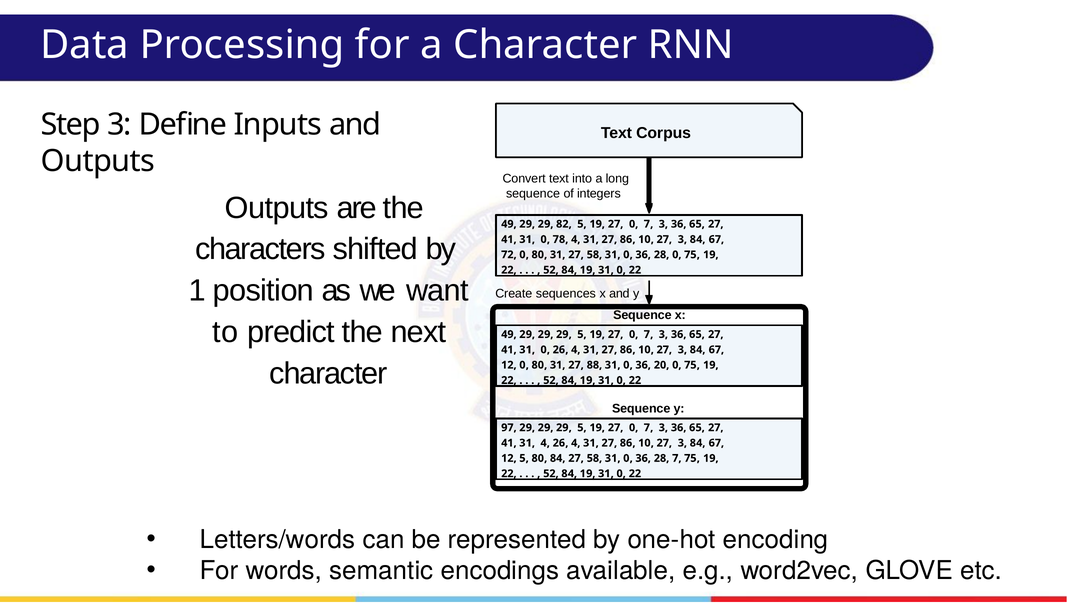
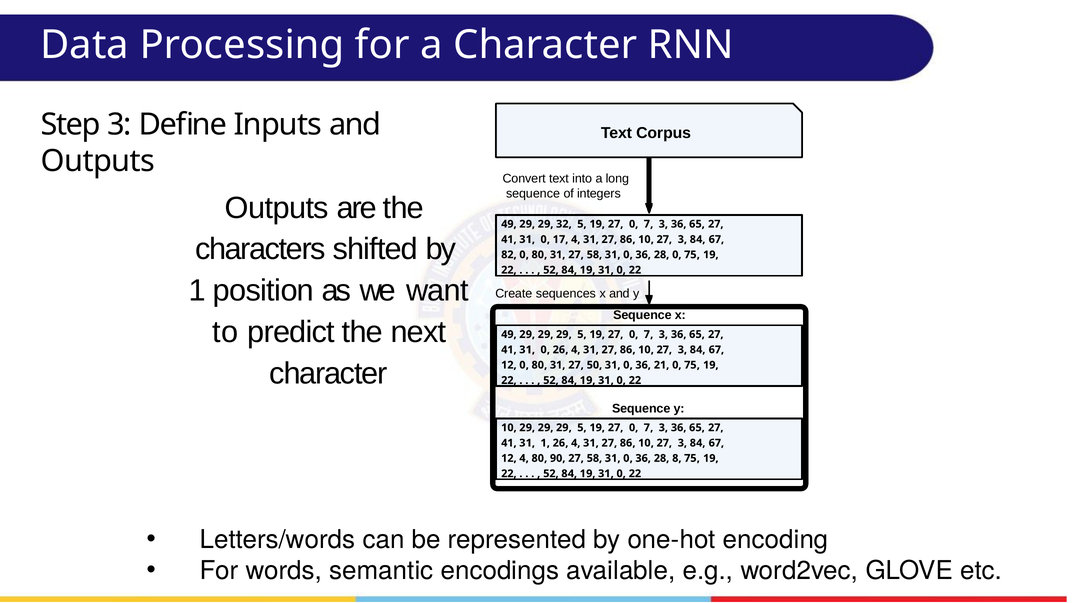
82: 82 -> 32
78: 78 -> 17
72: 72 -> 82
88: 88 -> 50
20: 20 -> 21
97 at (509, 428): 97 -> 10
31 4: 4 -> 1
12 5: 5 -> 4
80 84: 84 -> 90
28 7: 7 -> 8
